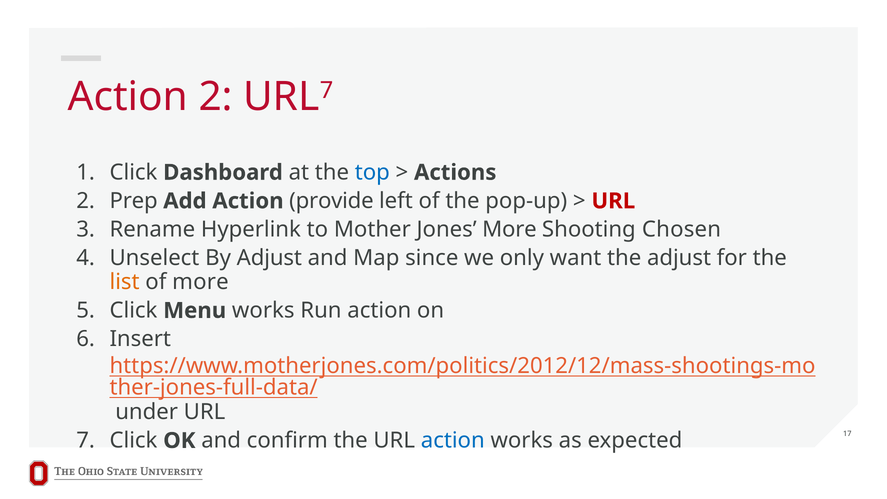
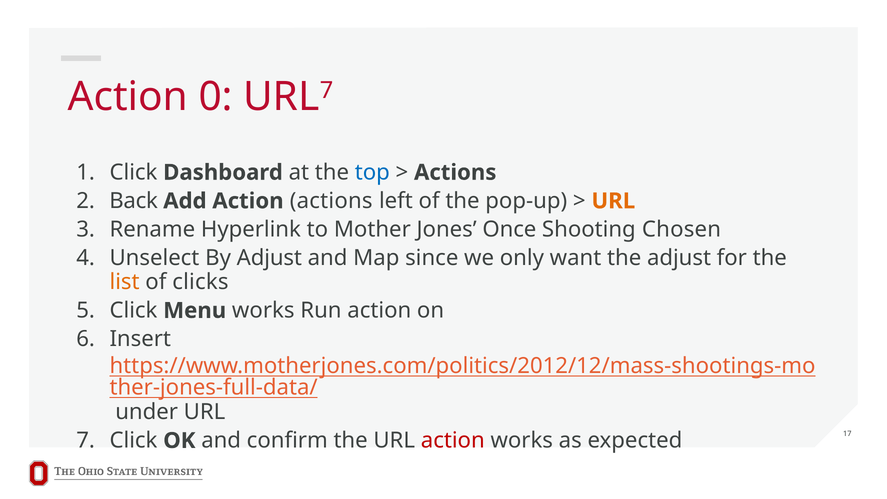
Action 2: 2 -> 0
Prep: Prep -> Back
Action provide: provide -> actions
URL at (613, 201) colour: red -> orange
Jones More: More -> Once
of more: more -> clicks
action at (453, 441) colour: blue -> red
